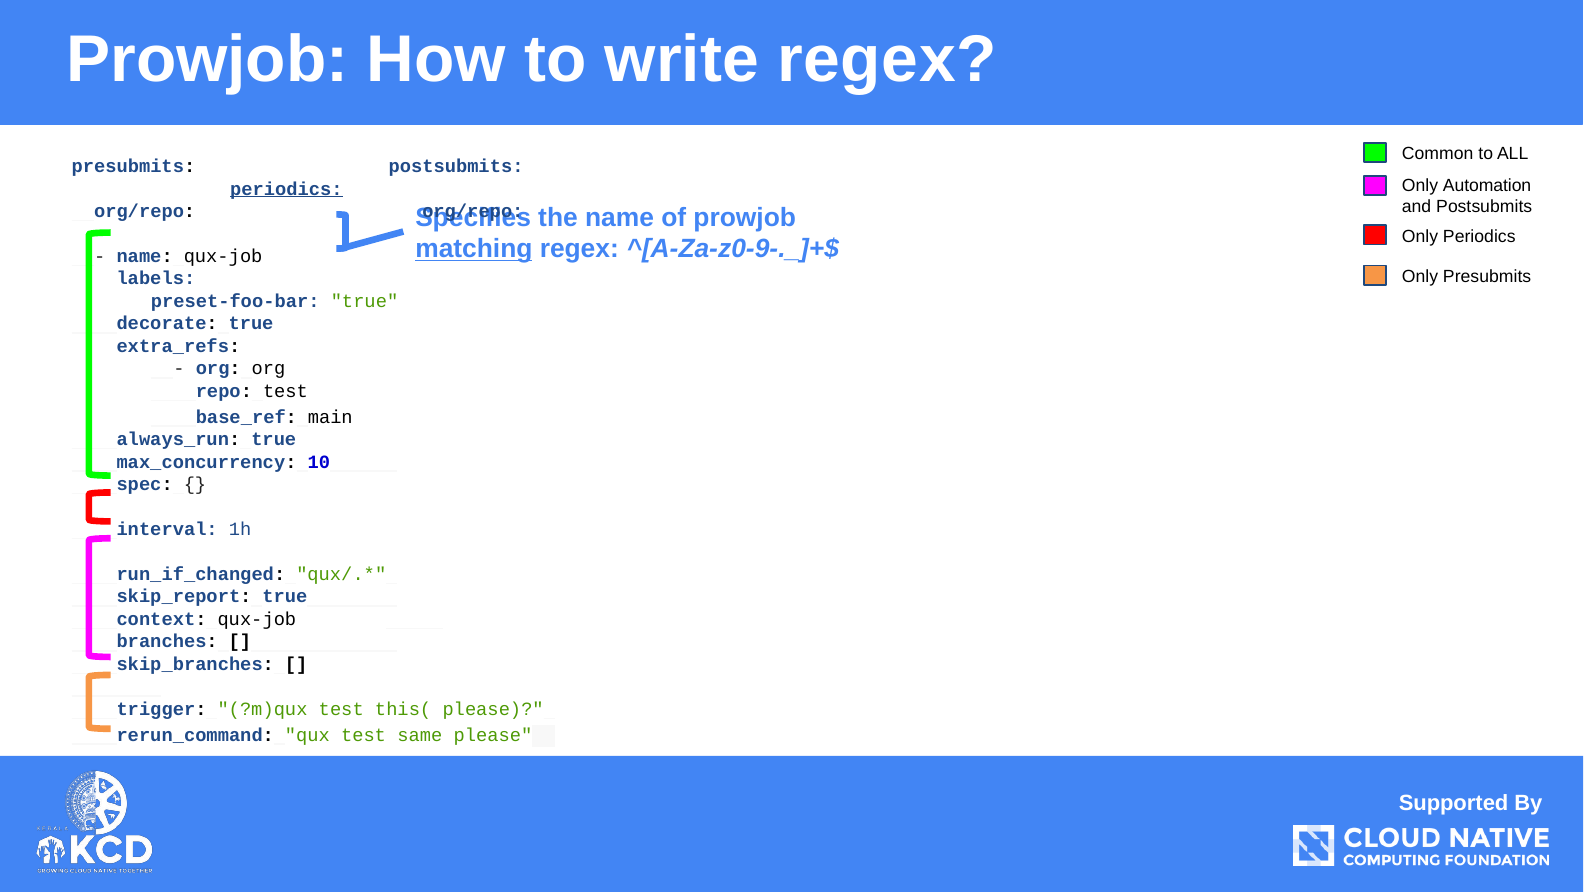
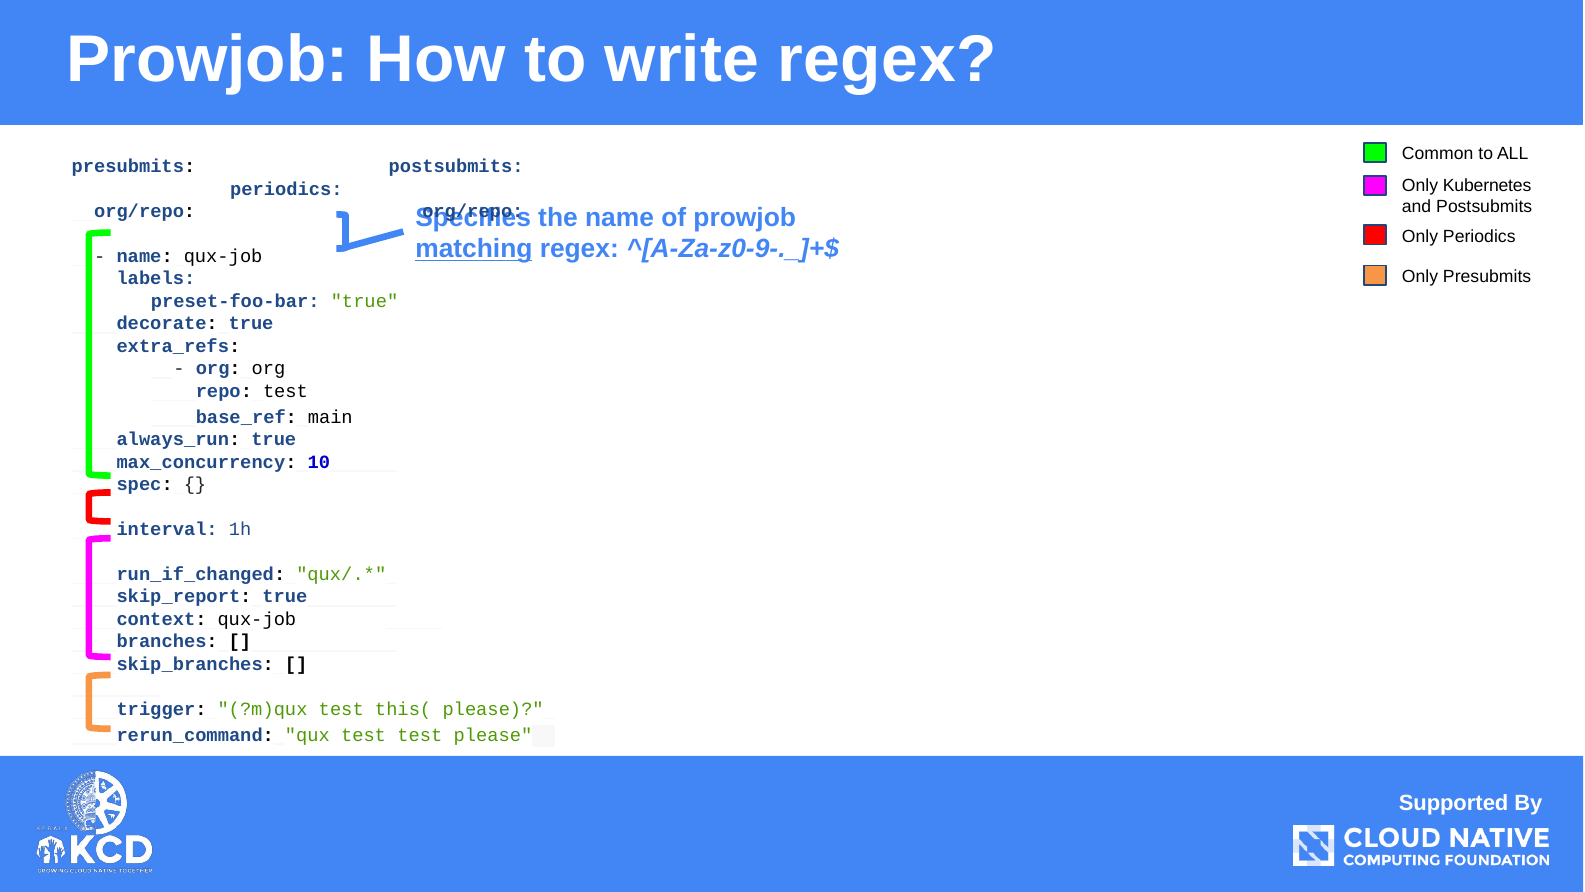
Automation: Automation -> Kubernetes
periodics at (286, 189) underline: present -> none
test same: same -> test
